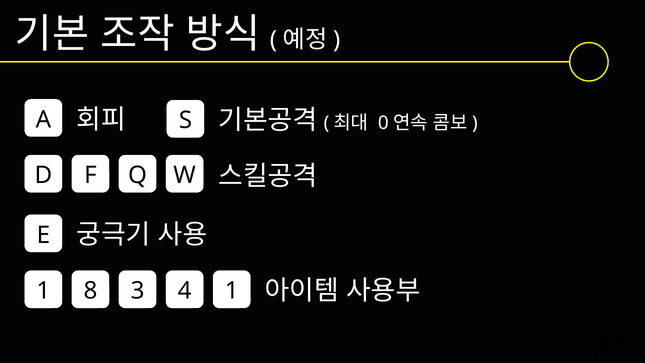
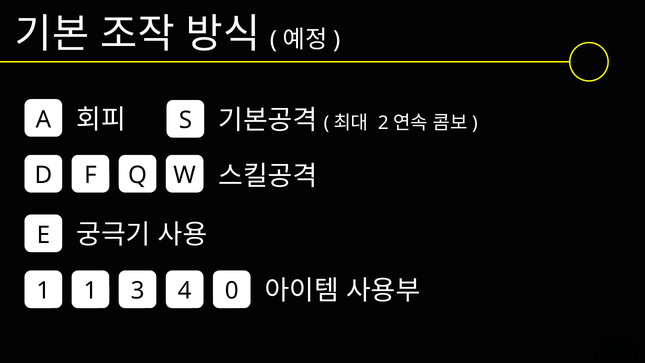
0: 0 -> 2
1 8: 8 -> 1
4 1: 1 -> 0
